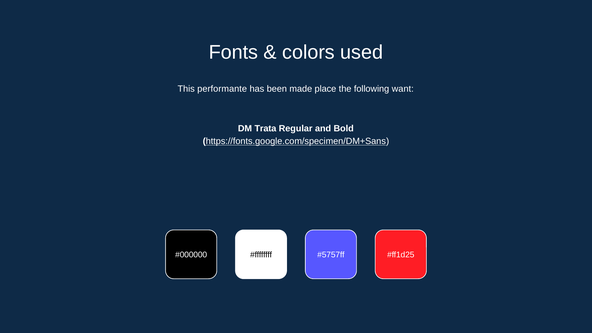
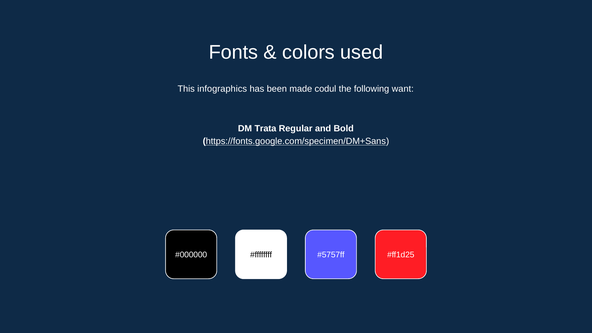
performante: performante -> infographics
place: place -> codul
